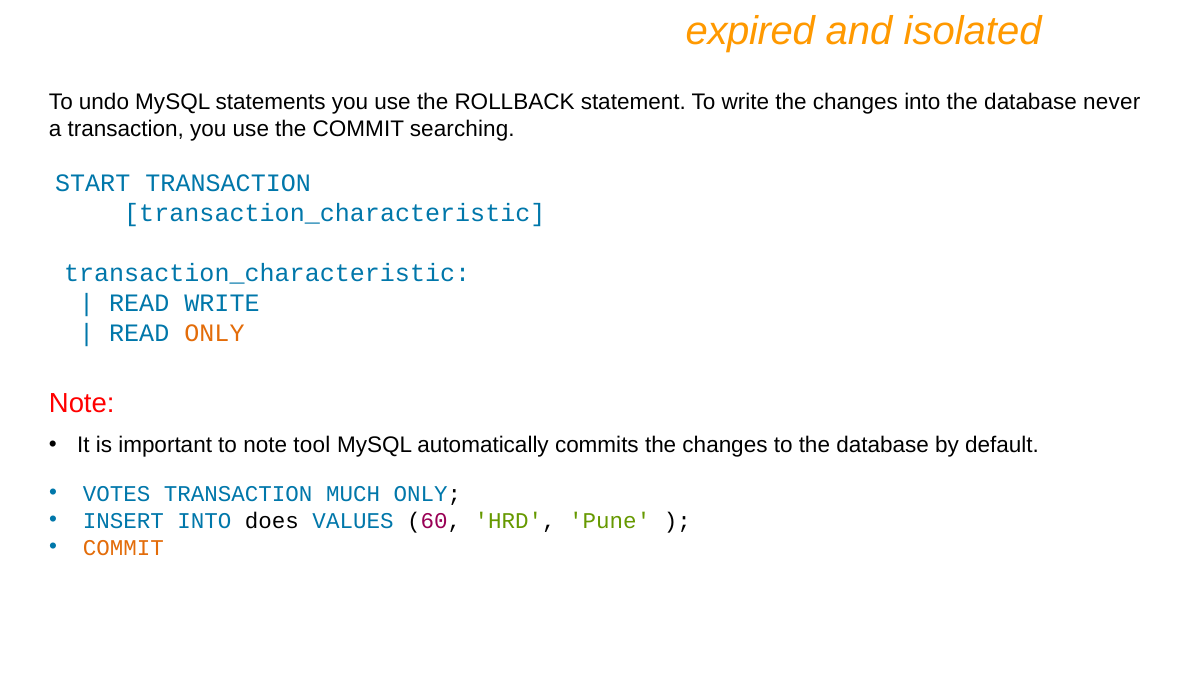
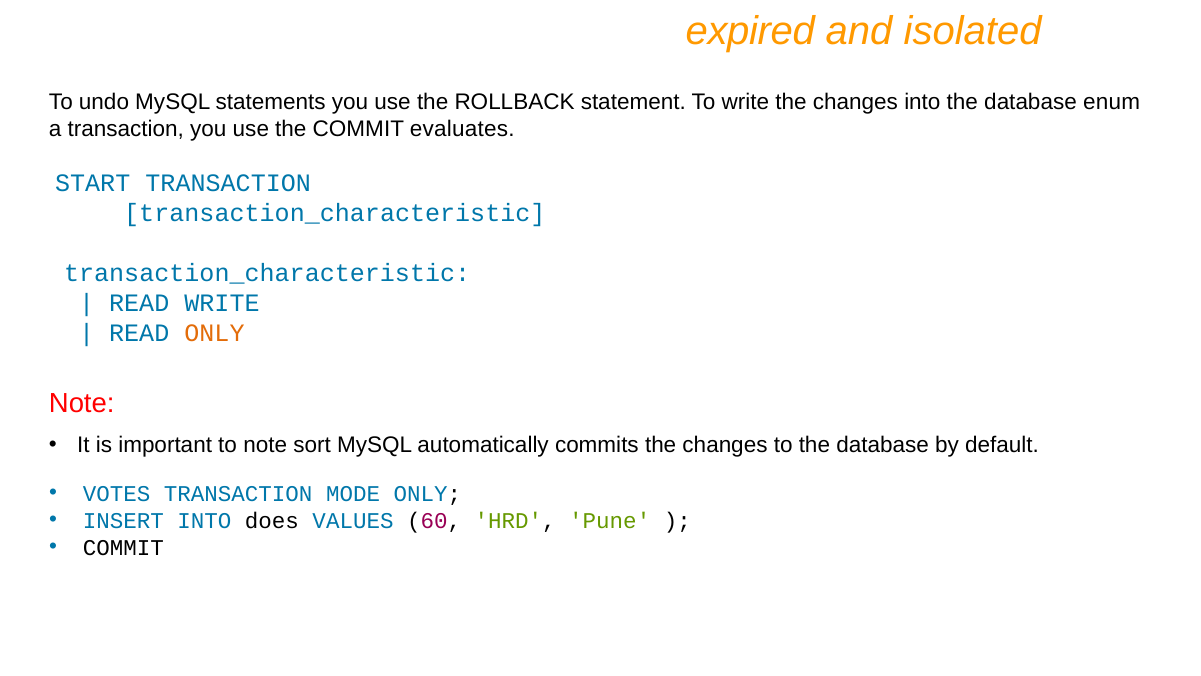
never: never -> enum
searching: searching -> evaluates
tool: tool -> sort
MUCH: MUCH -> MODE
COMMIT at (123, 547) colour: orange -> black
